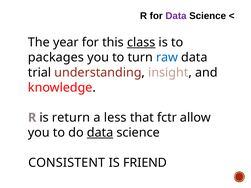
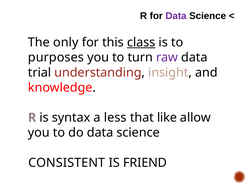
year: year -> only
packages: packages -> purposes
raw colour: blue -> purple
return: return -> syntax
fctr: fctr -> like
data at (100, 133) underline: present -> none
